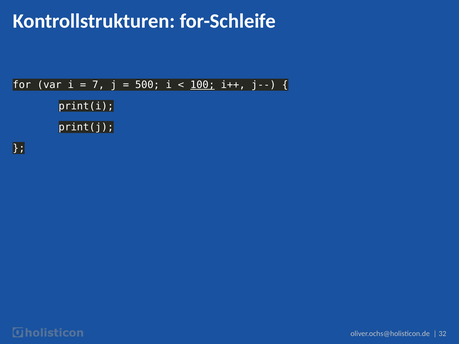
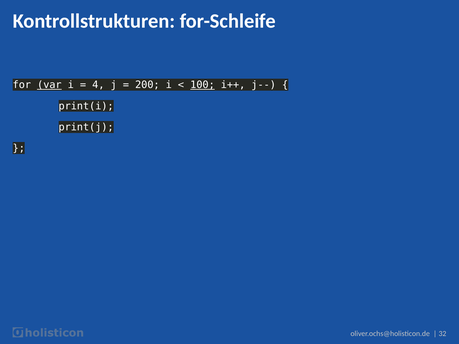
var underline: none -> present
7: 7 -> 4
500: 500 -> 200
